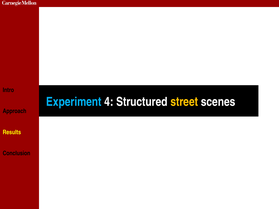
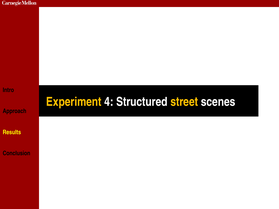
Experiment colour: light blue -> yellow
